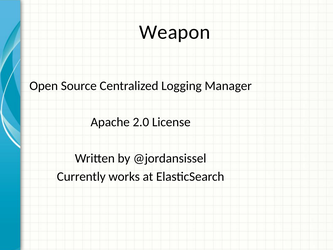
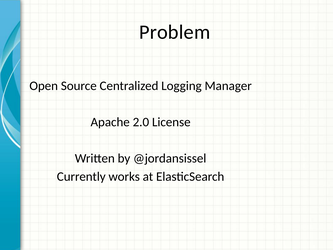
Weapon: Weapon -> Problem
